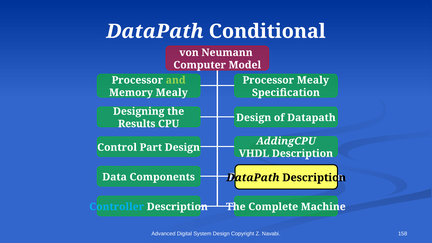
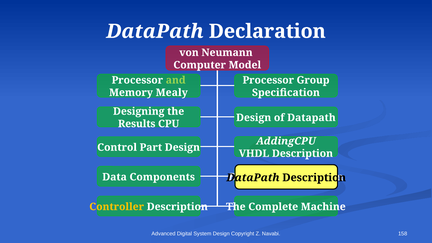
Conditional: Conditional -> Declaration
Processor Mealy: Mealy -> Group
Controller colour: light blue -> yellow
